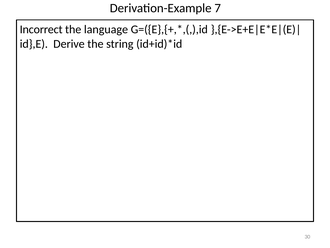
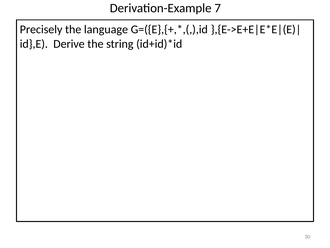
Incorrect: Incorrect -> Precisely
